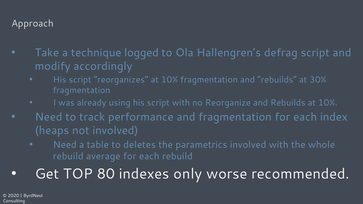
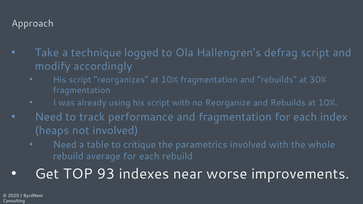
deletes: deletes -> critique
80: 80 -> 93
only: only -> near
recommended: recommended -> improvements
